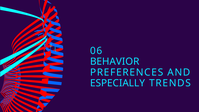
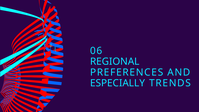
BEHAVIOR: BEHAVIOR -> REGIONAL
